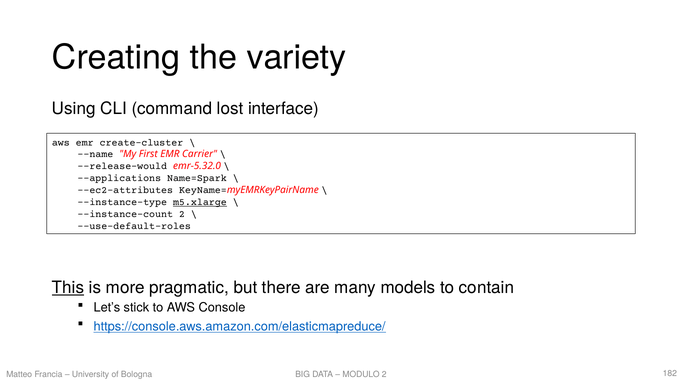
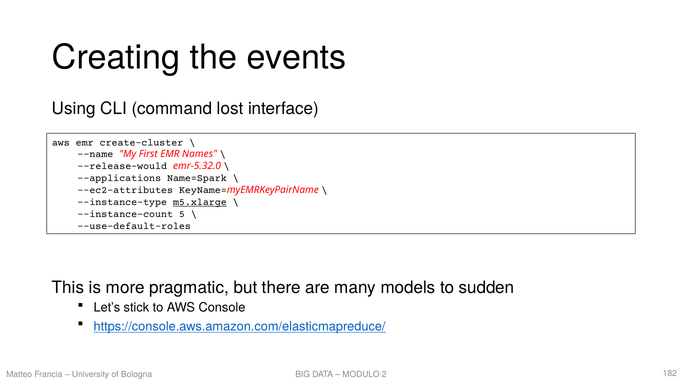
variety: variety -> events
Carrier: Carrier -> Names
--instance-count 2: 2 -> 5
This underline: present -> none
contain: contain -> sudden
